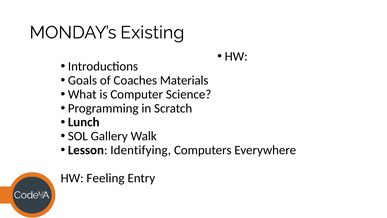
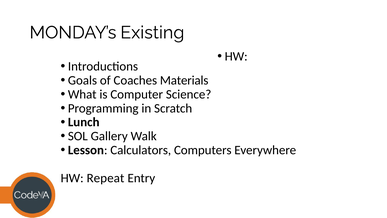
Identifying: Identifying -> Calculators
Feeling: Feeling -> Repeat
